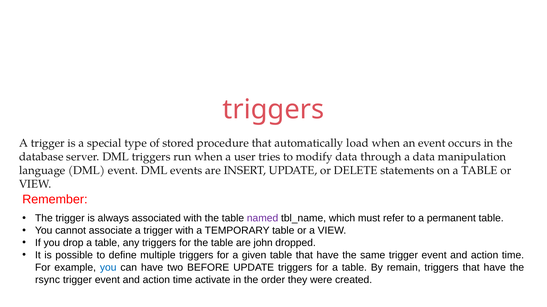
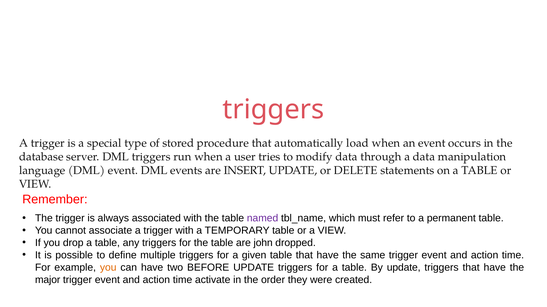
you at (108, 268) colour: blue -> orange
By remain: remain -> update
rsync: rsync -> major
